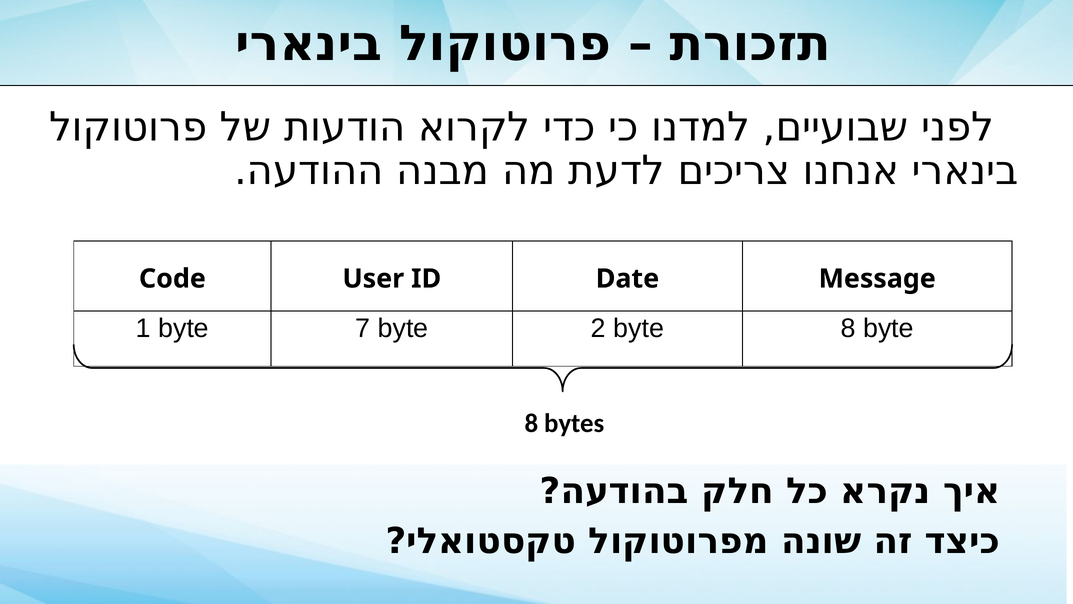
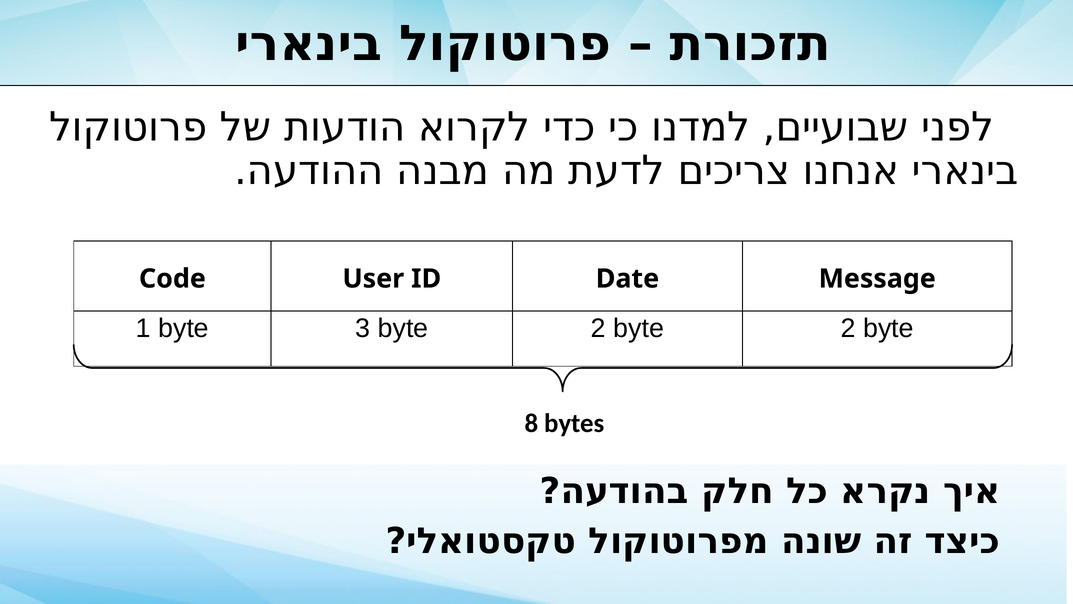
7: 7 -> 3
2 byte 8: 8 -> 2
